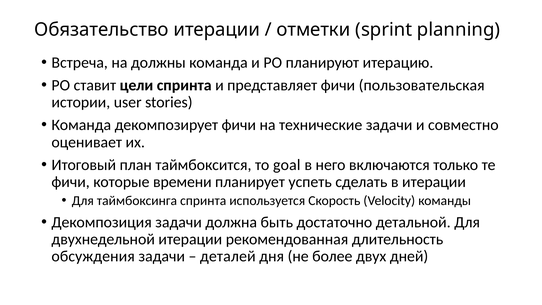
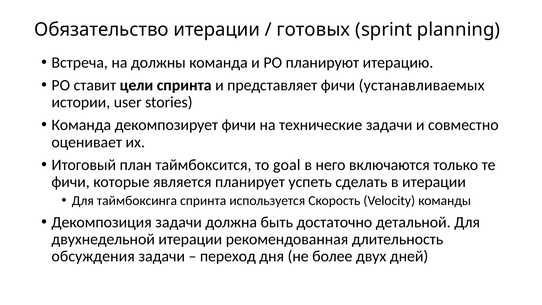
отметки: отметки -> готовых
пользовательская: пользовательская -> устанавливаемых
времени: времени -> является
деталей: деталей -> переход
